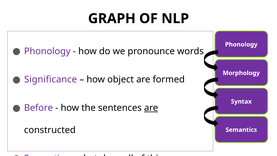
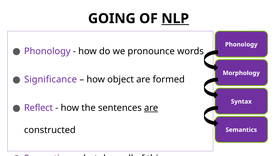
GRAPH: GRAPH -> GOING
NLP underline: none -> present
Before: Before -> Reflect
